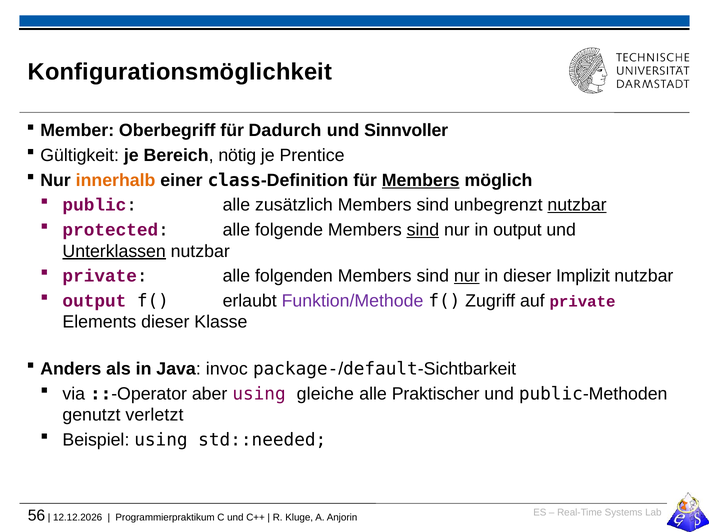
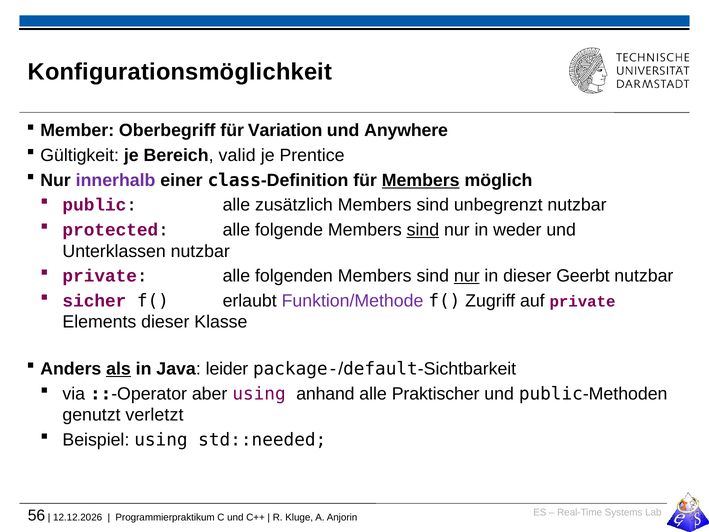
Dadurch: Dadurch -> Variation
Sinnvoller: Sinnvoller -> Anywhere
nötig: nötig -> valid
innerhalb colour: orange -> purple
nutzbar at (577, 205) underline: present -> none
in output: output -> weder
Unterklassen underline: present -> none
Implizit: Implizit -> Geerbt
output at (94, 301): output -> sicher
als underline: none -> present
invoc: invoc -> leider
gleiche: gleiche -> anhand
